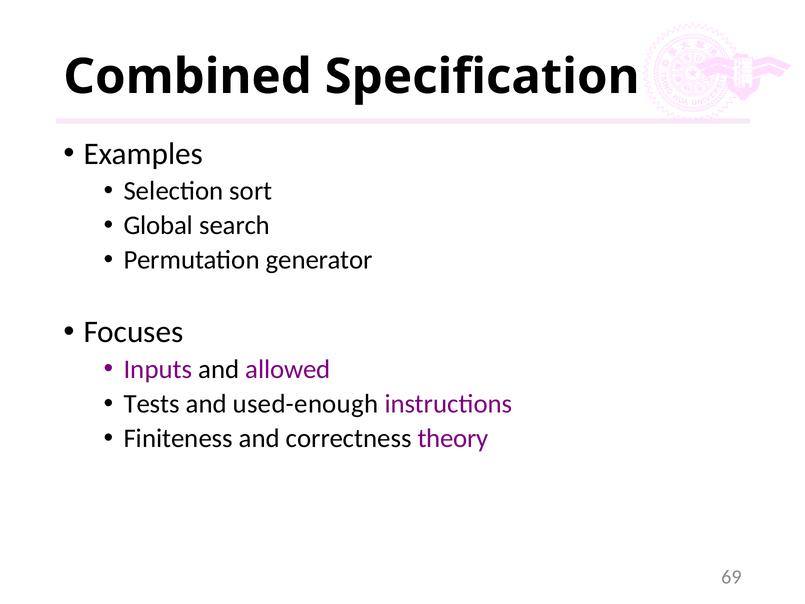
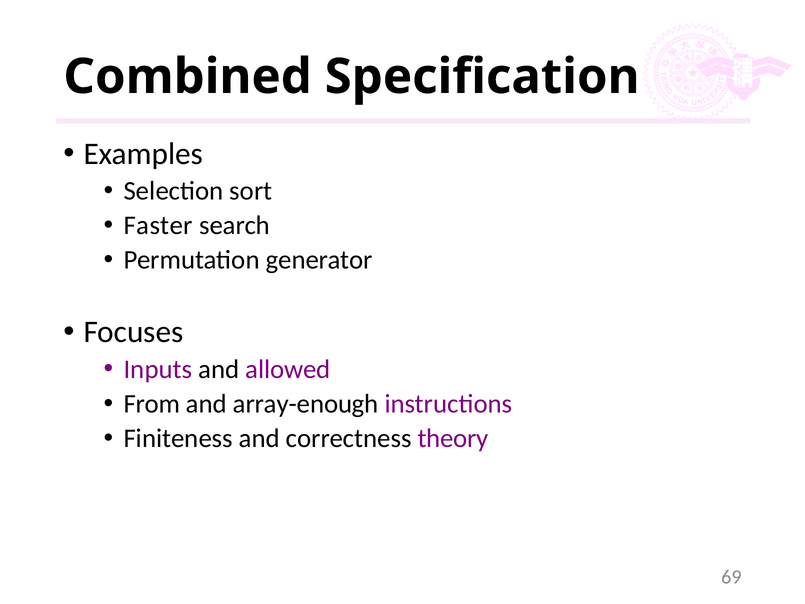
Global: Global -> Faster
Tests: Tests -> From
used-enough: used-enough -> array-enough
